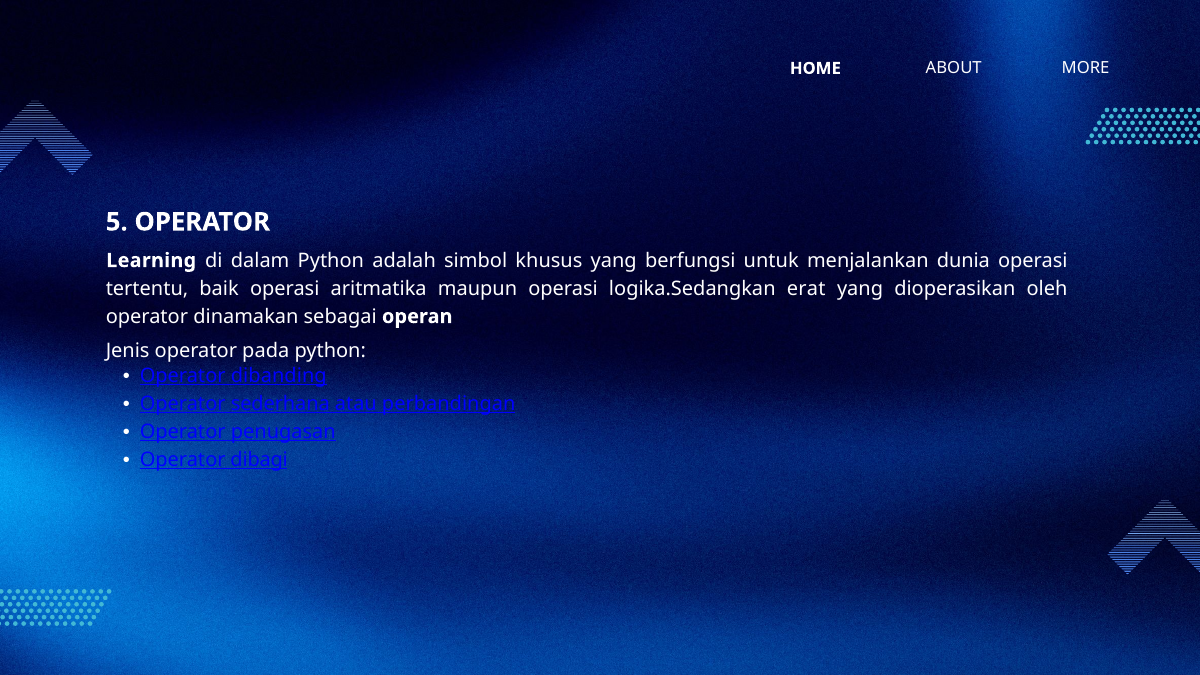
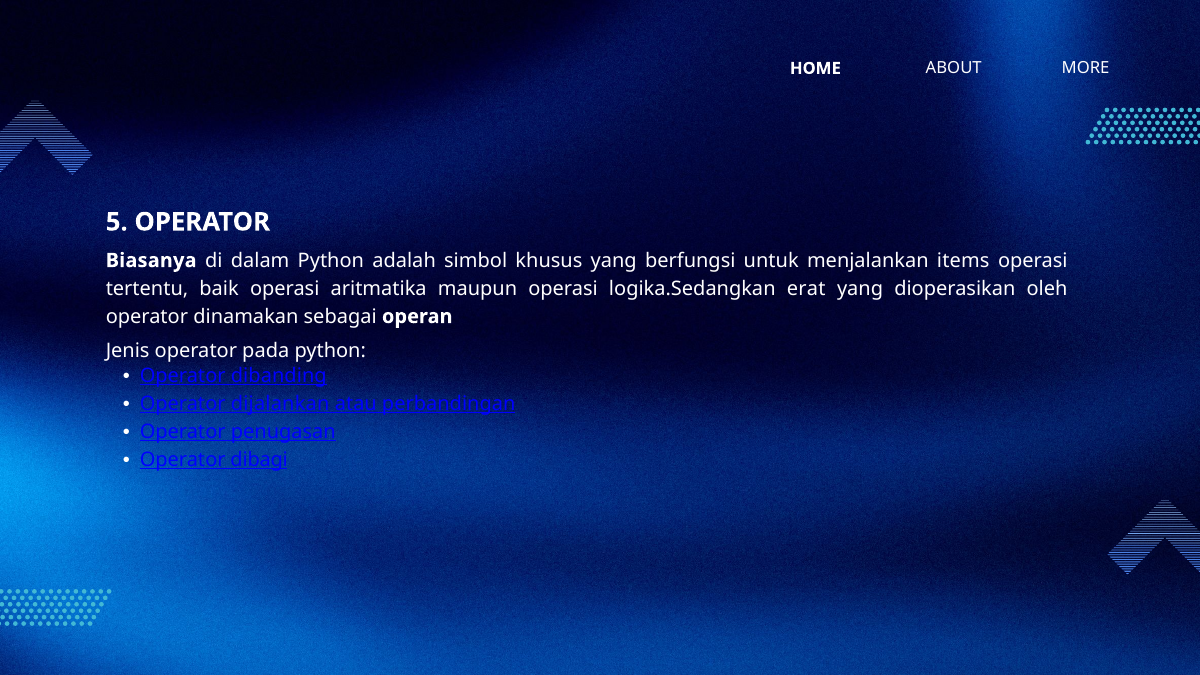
Learning: Learning -> Biasanya
dunia: dunia -> items
sederhana: sederhana -> dijalankan
